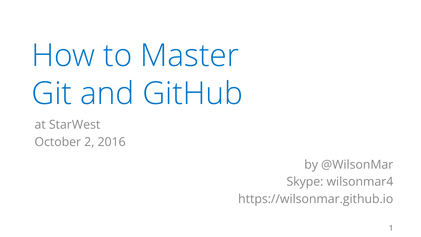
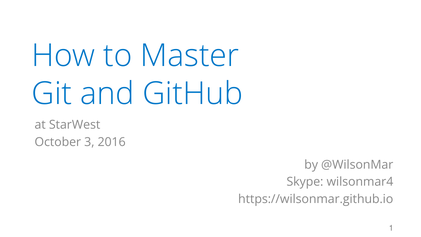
2: 2 -> 3
